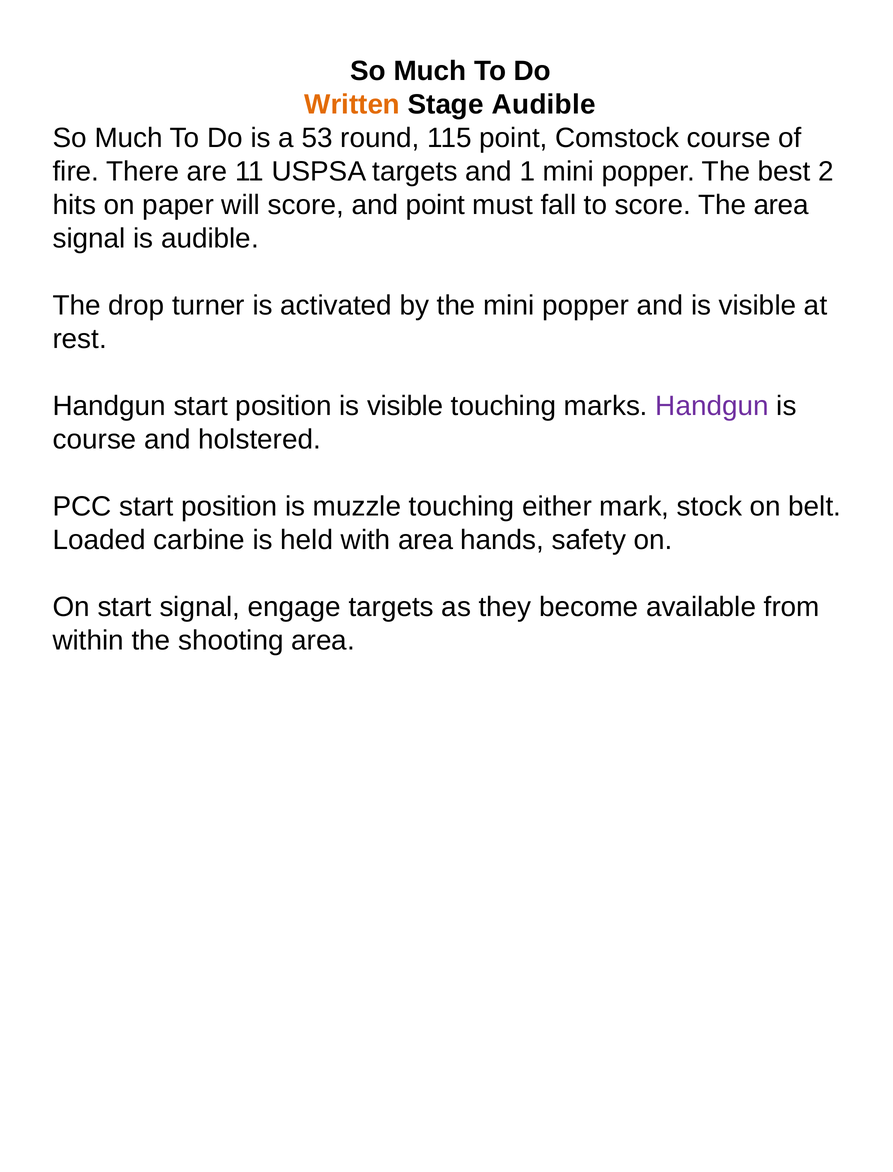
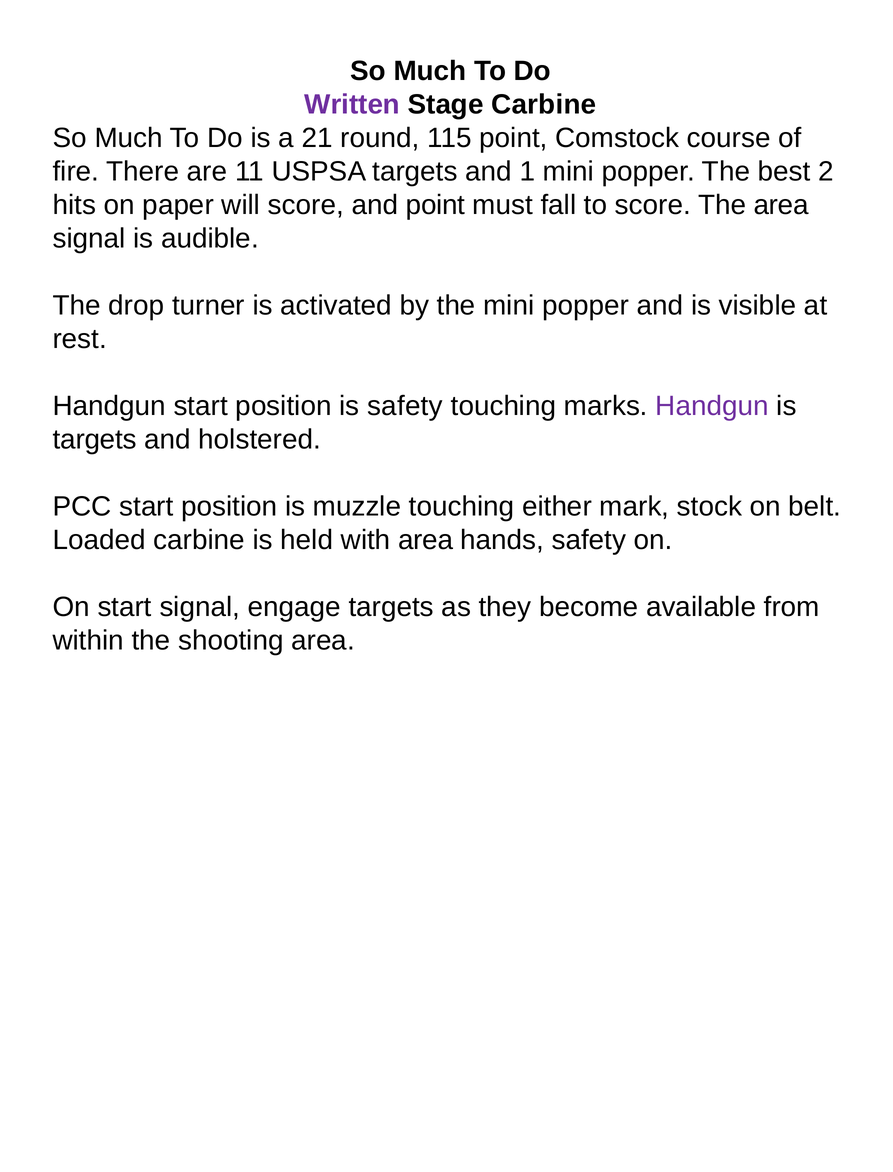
Written colour: orange -> purple
Stage Audible: Audible -> Carbine
53: 53 -> 21
position is visible: visible -> safety
course at (95, 439): course -> targets
